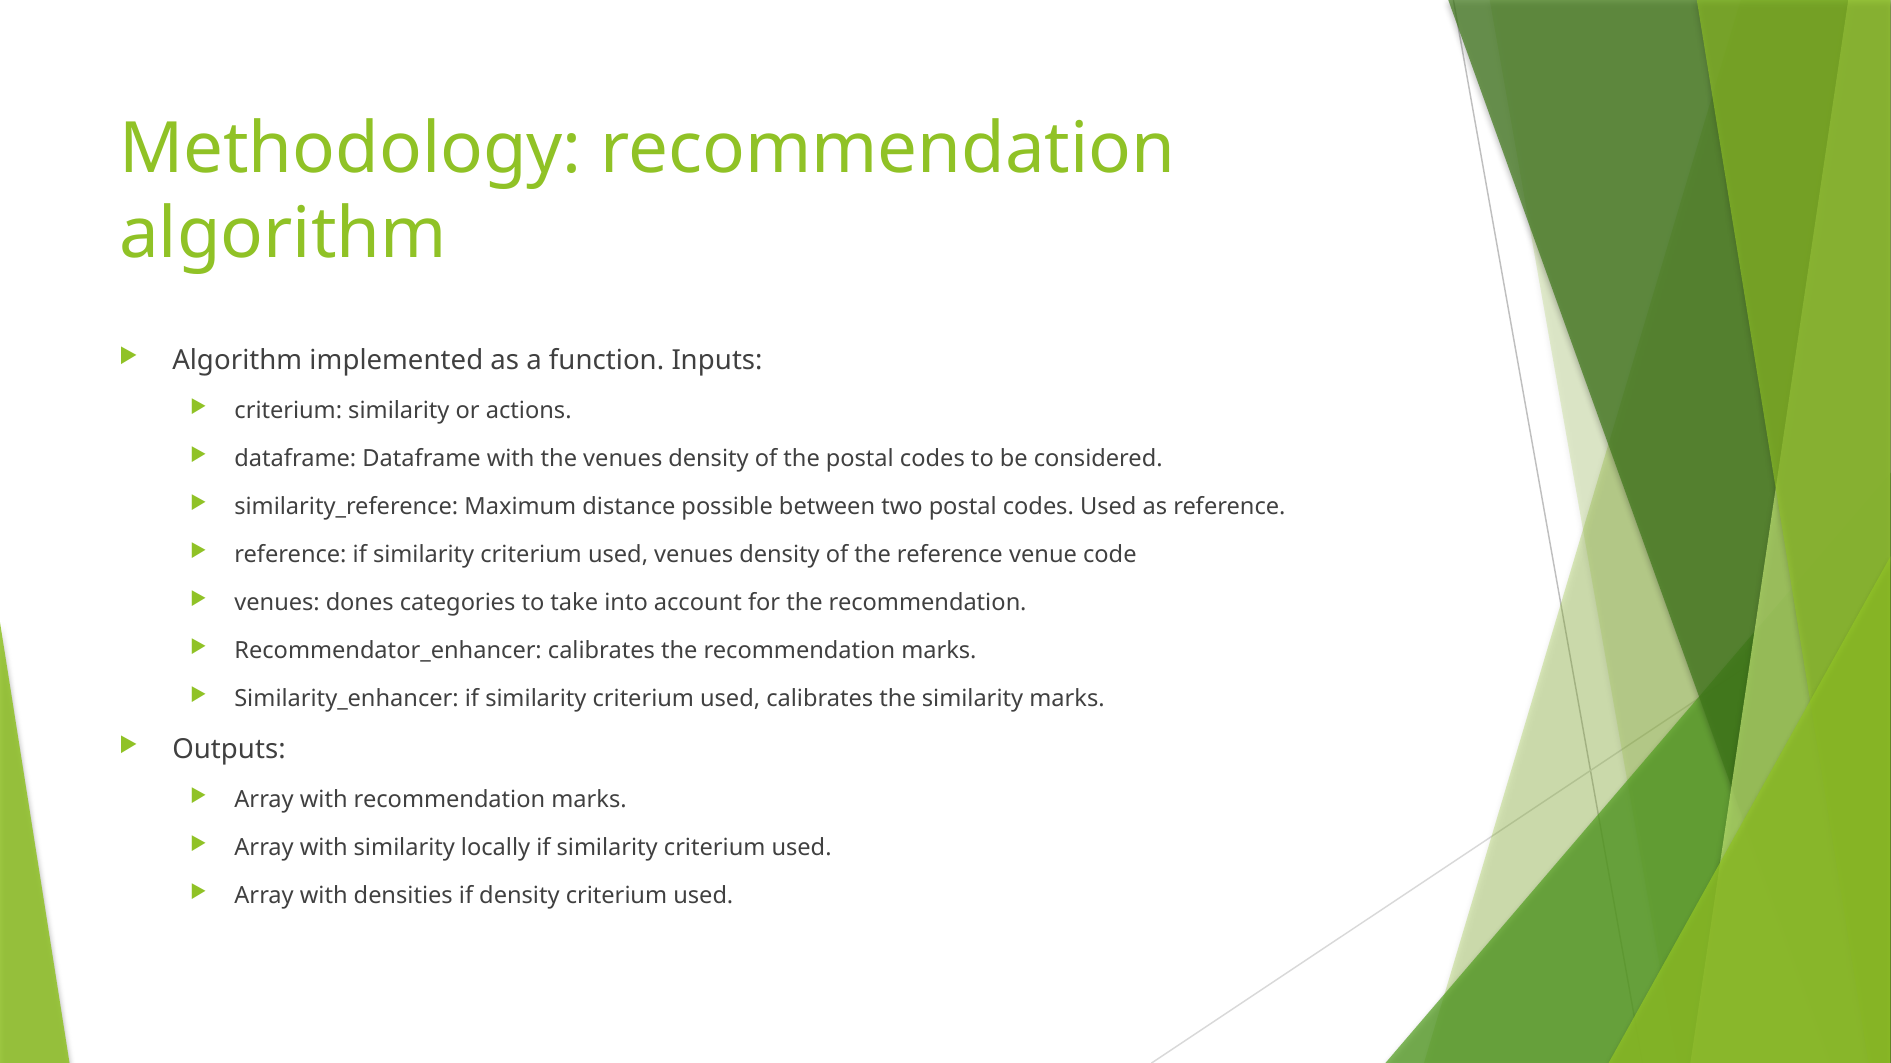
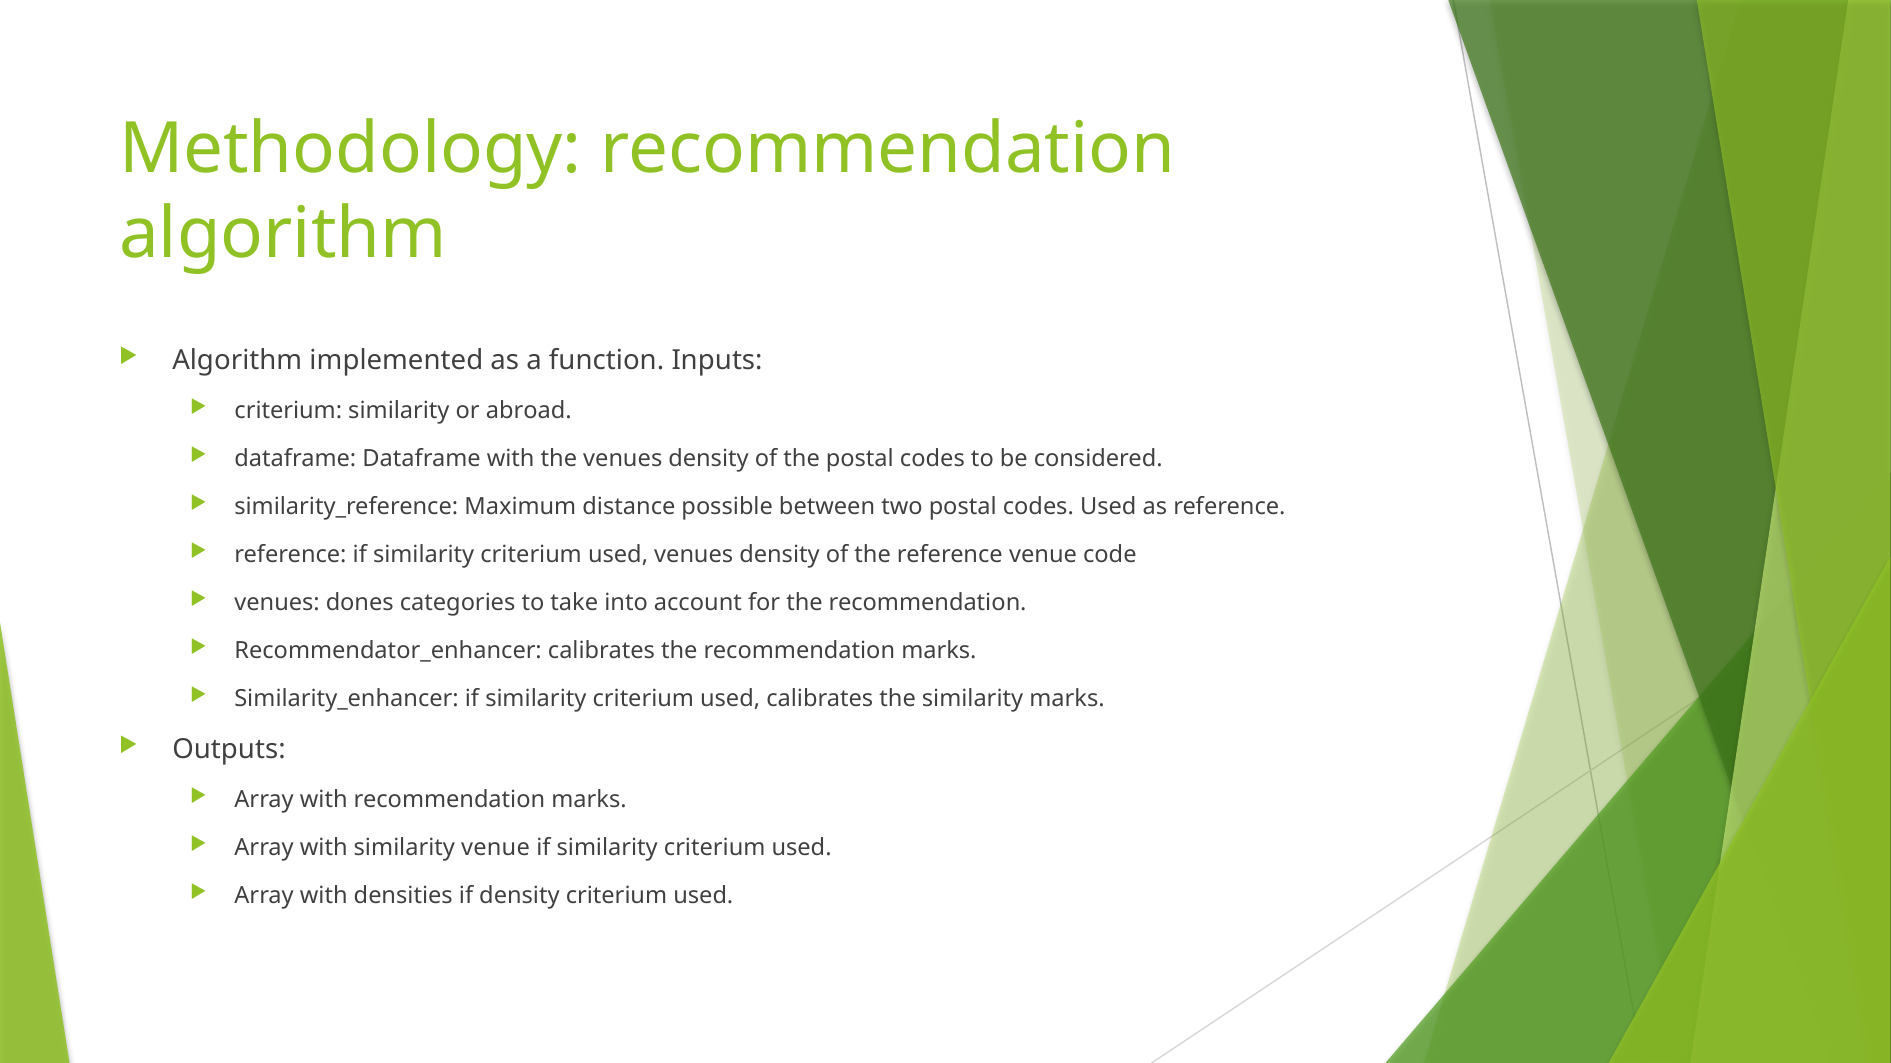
actions: actions -> abroad
similarity locally: locally -> venue
